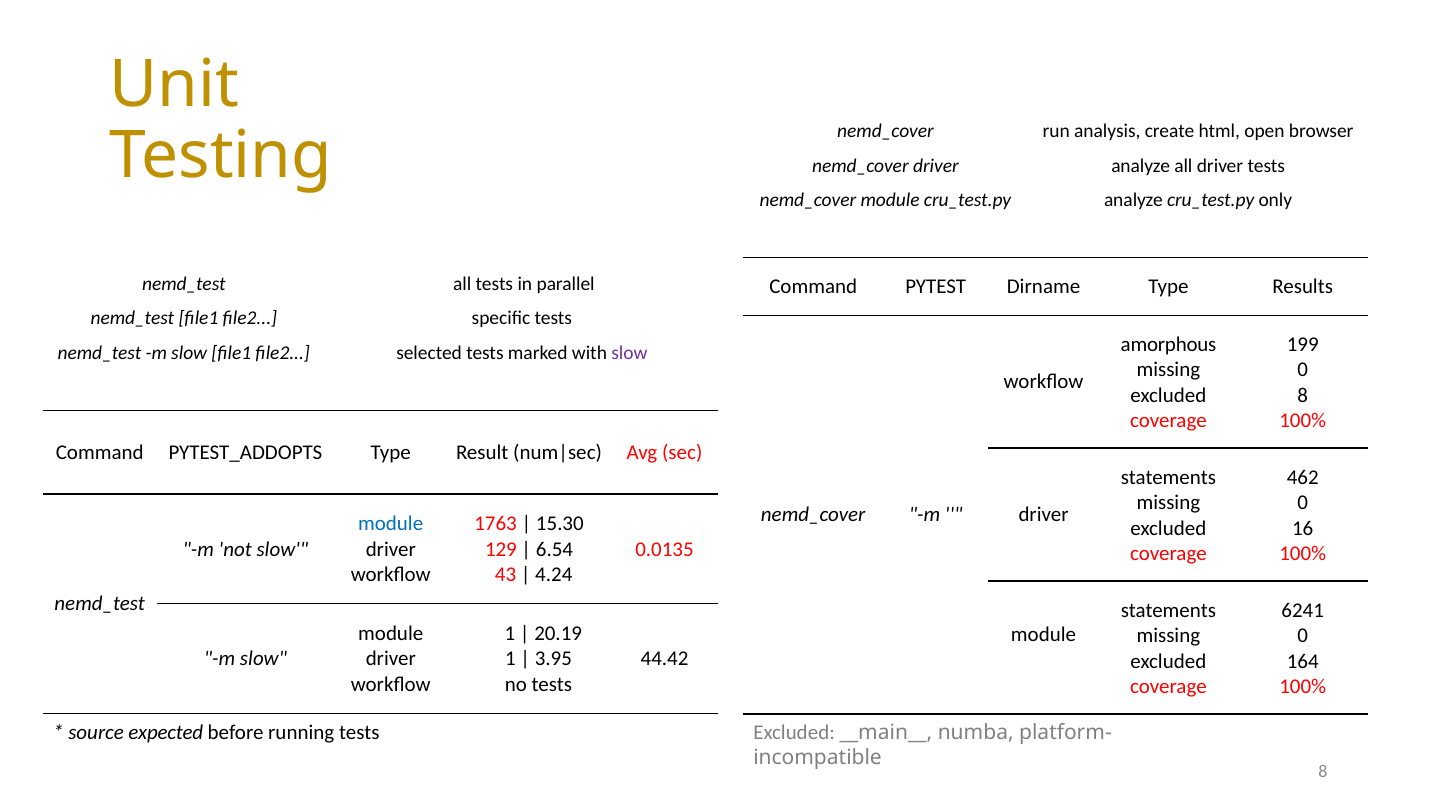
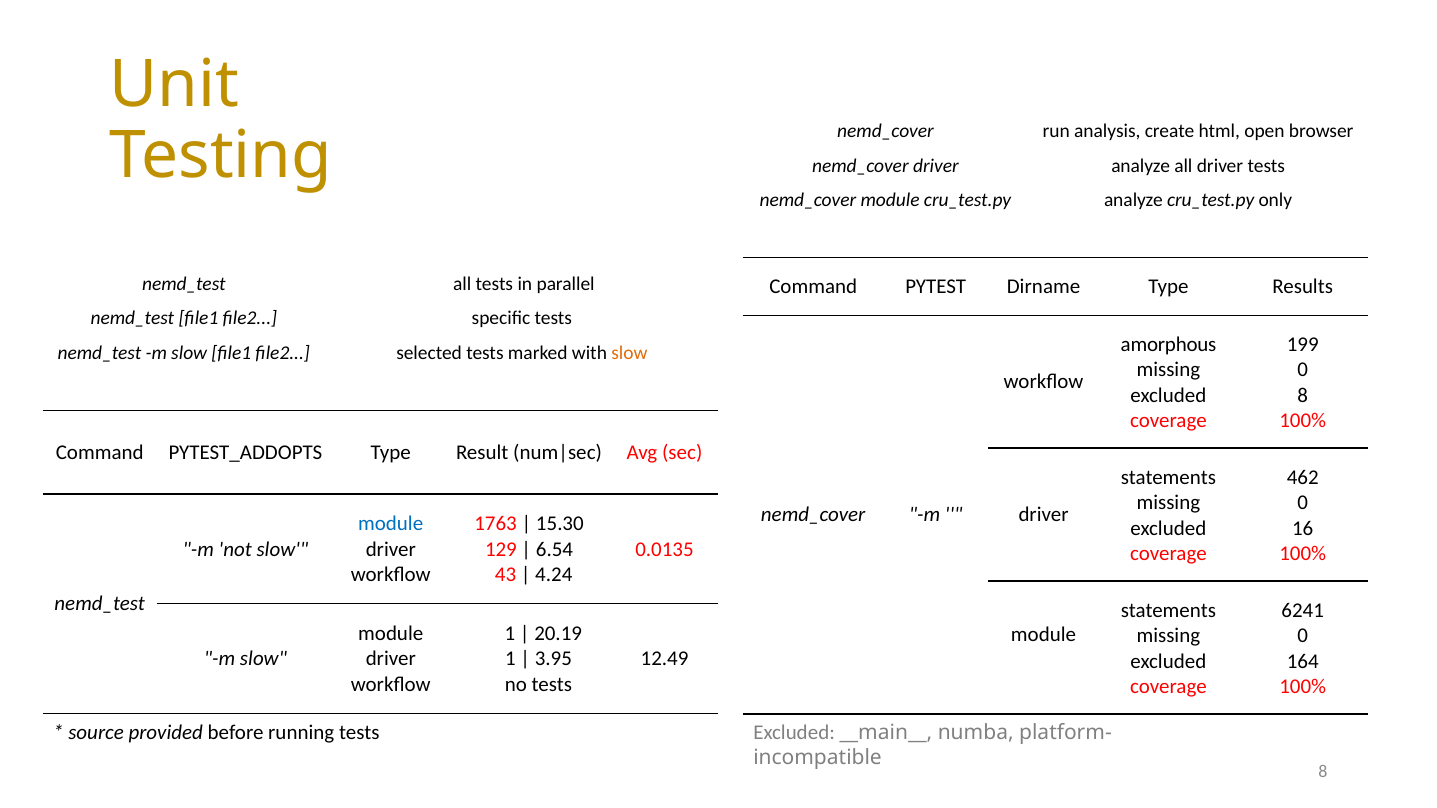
slow at (629, 353) colour: purple -> orange
44.42: 44.42 -> 12.49
expected: expected -> provided
